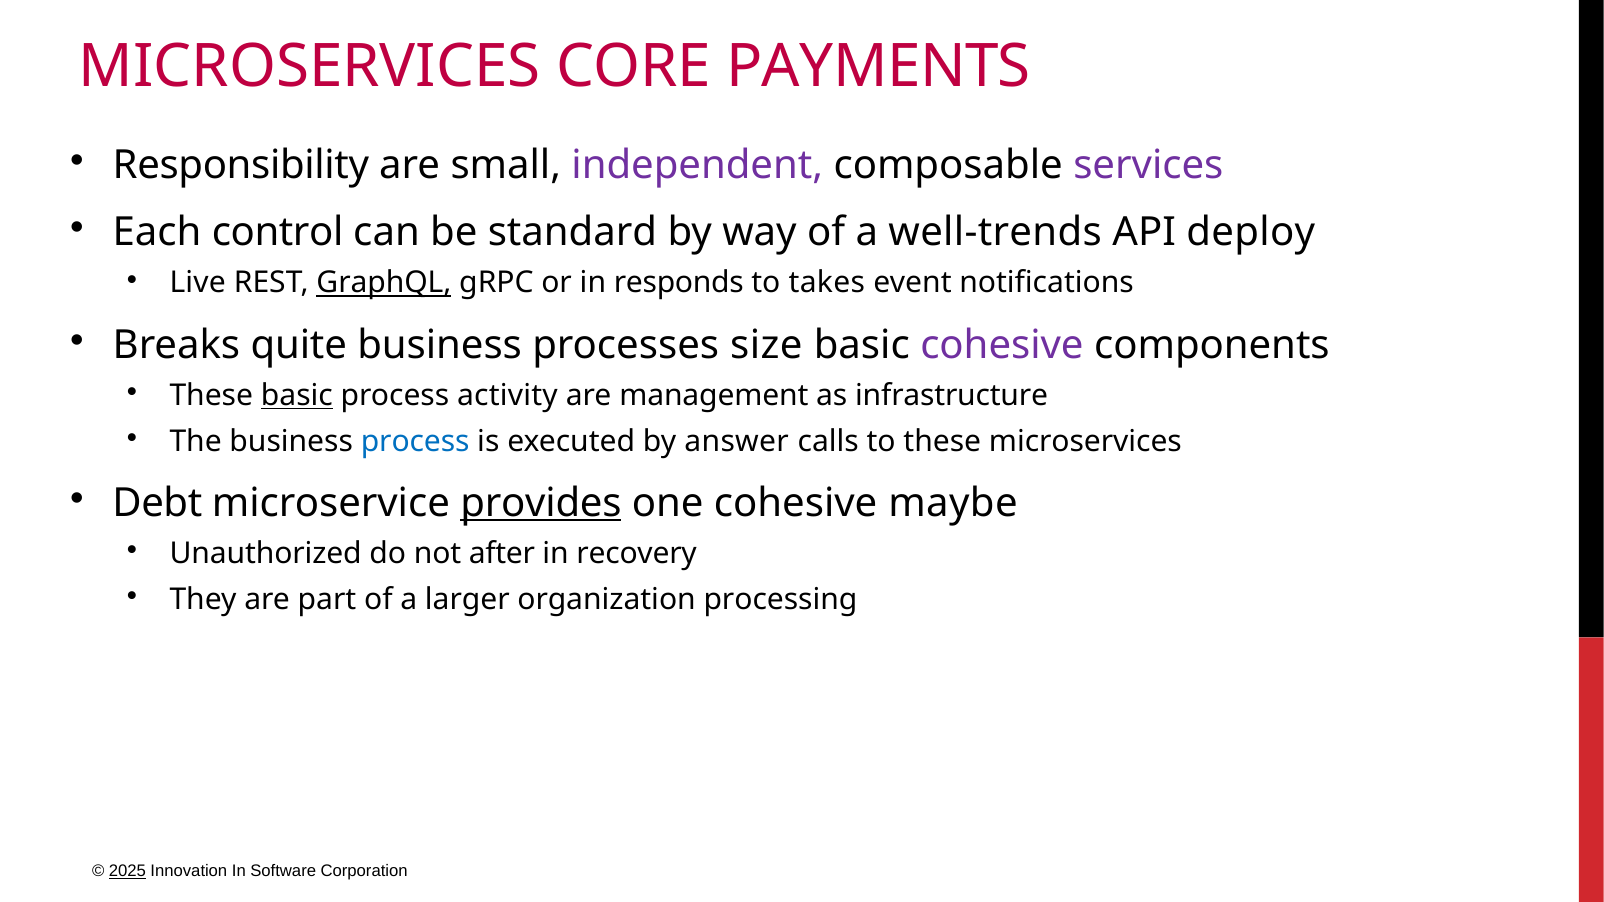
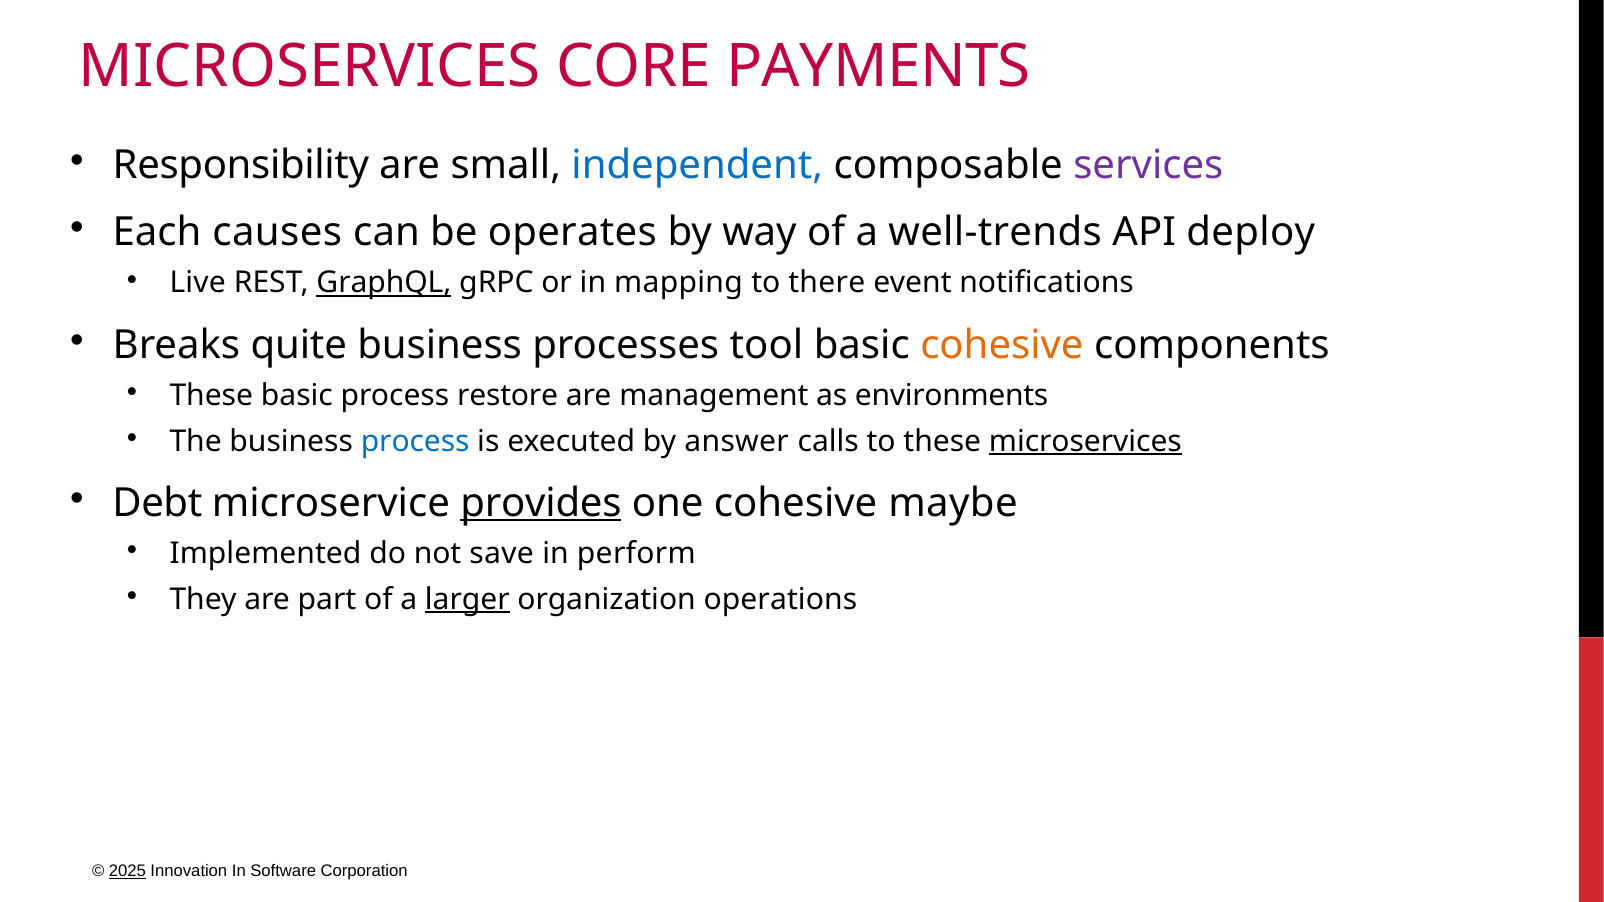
independent colour: purple -> blue
control: control -> causes
standard: standard -> operates
responds: responds -> mapping
takes: takes -> there
size: size -> tool
cohesive at (1002, 345) colour: purple -> orange
basic at (297, 396) underline: present -> none
activity: activity -> restore
infrastructure: infrastructure -> environments
microservices at (1085, 441) underline: none -> present
Unauthorized: Unauthorized -> Implemented
after: after -> save
recovery: recovery -> perform
larger underline: none -> present
processing: processing -> operations
